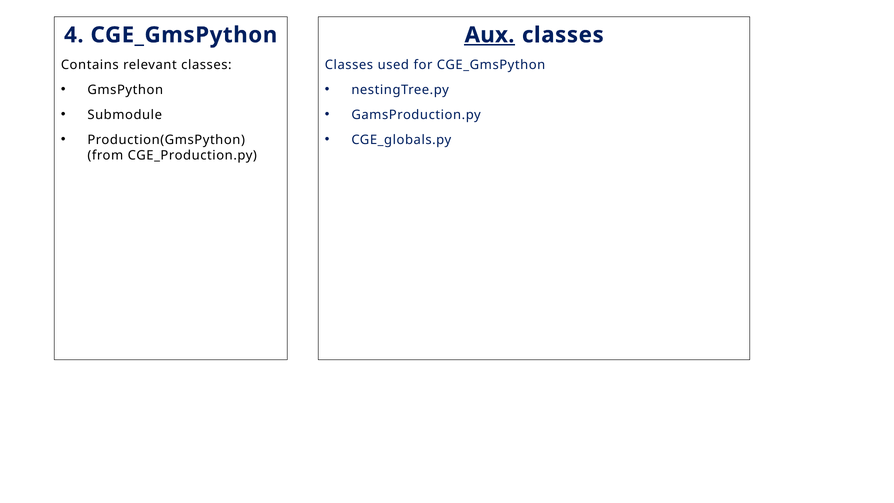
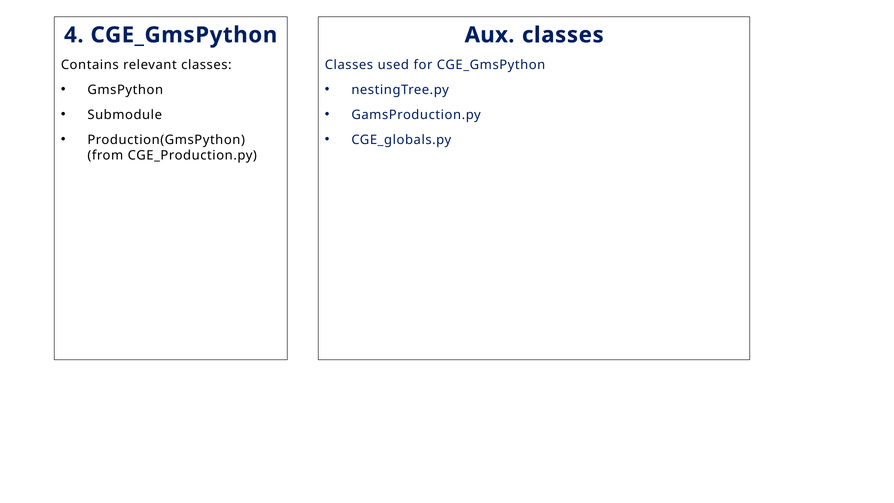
Aux underline: present -> none
